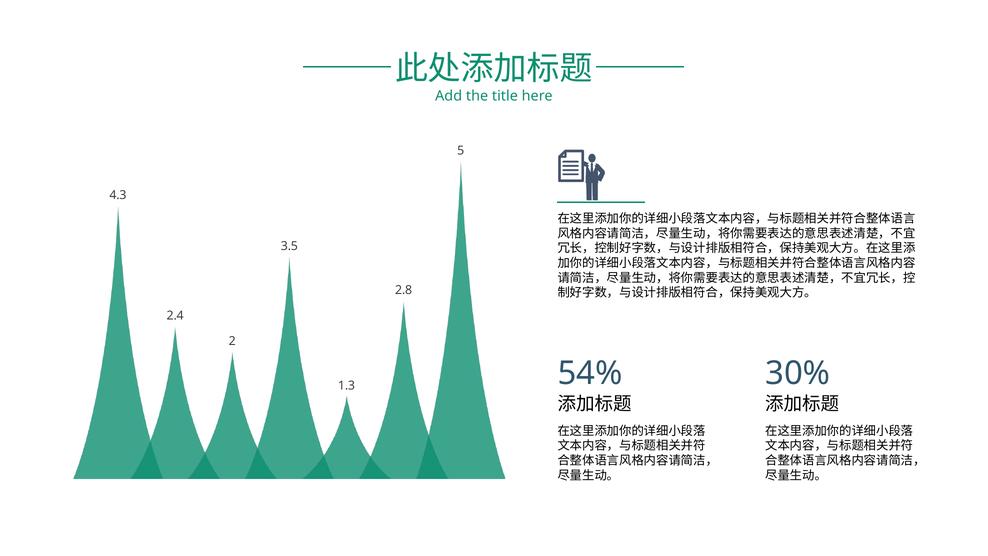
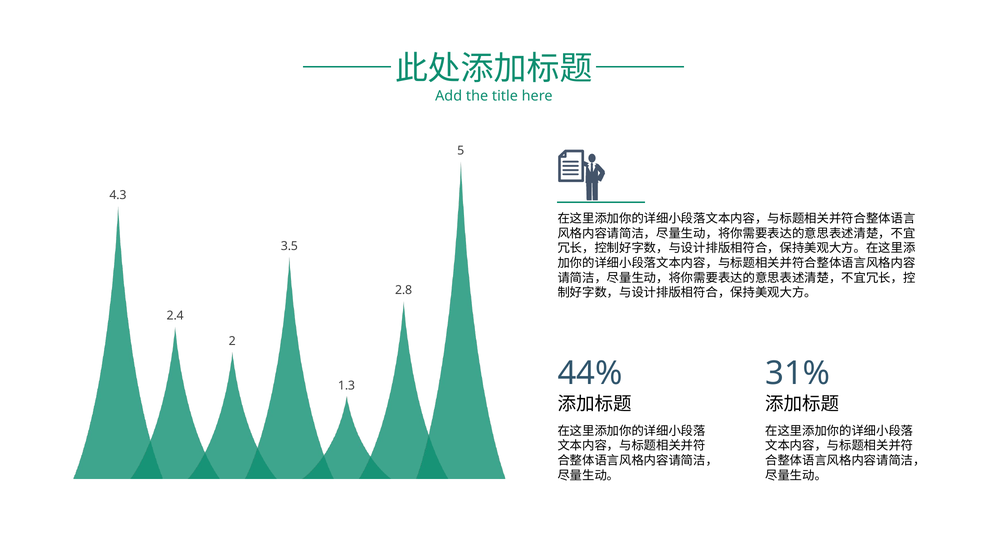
54%: 54% -> 44%
30%: 30% -> 31%
